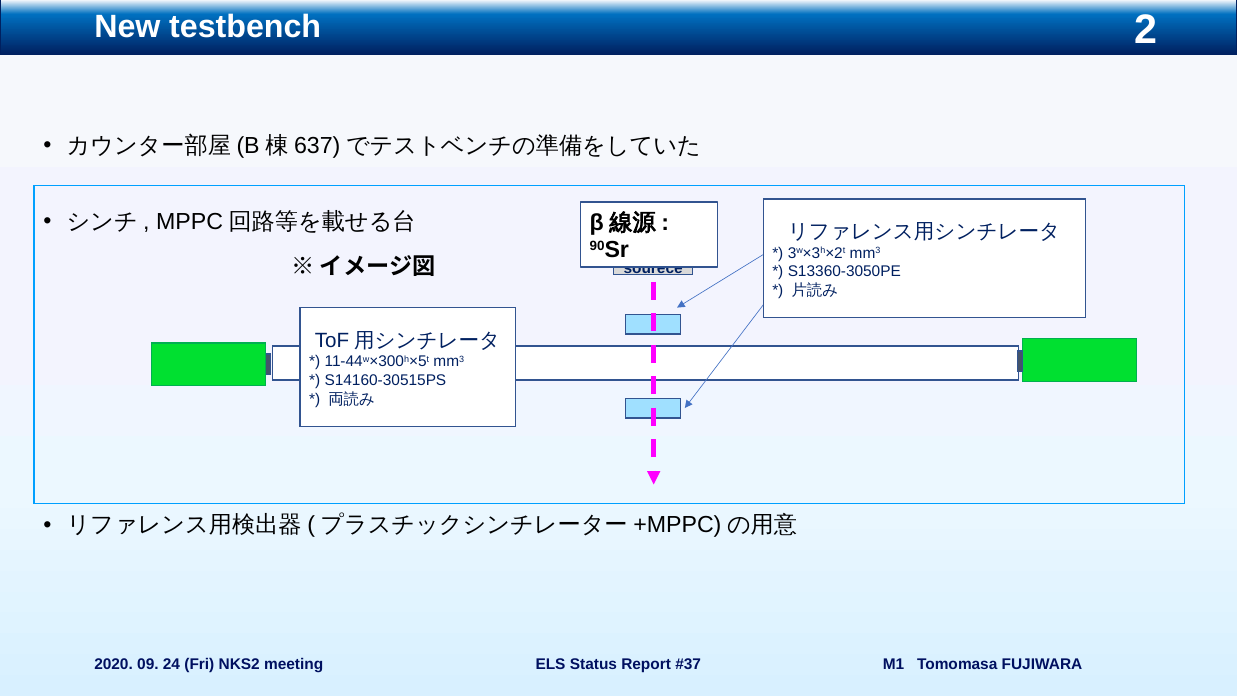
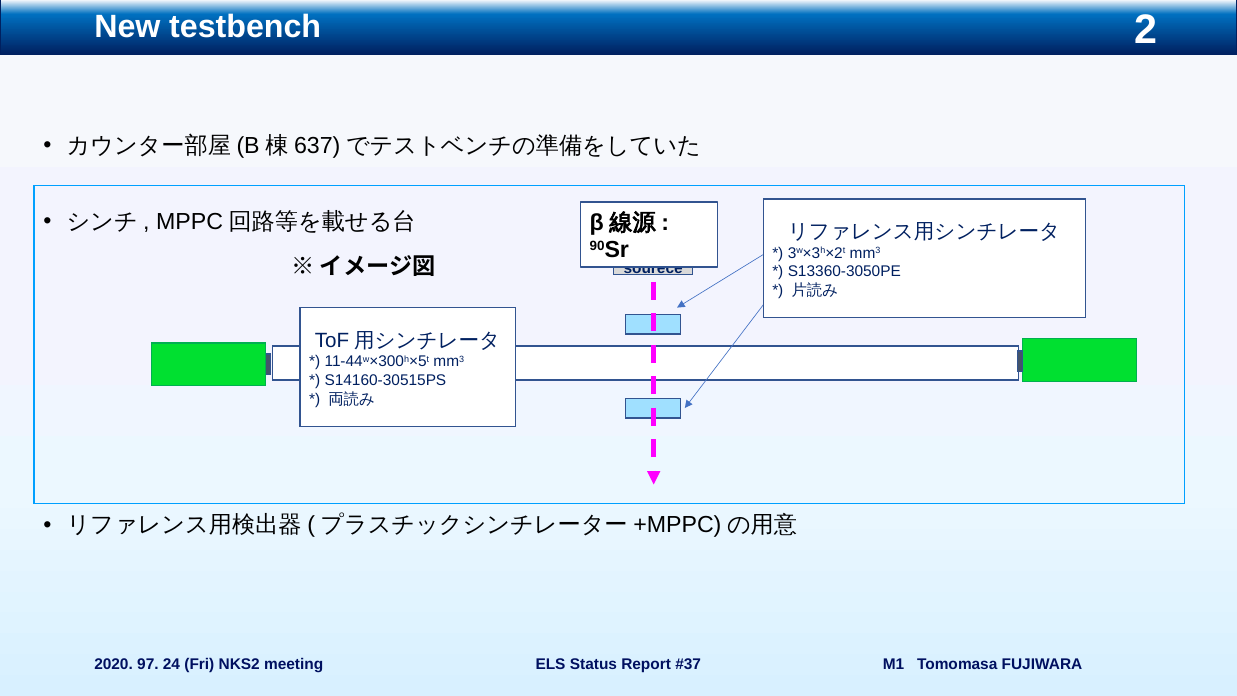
09: 09 -> 97
